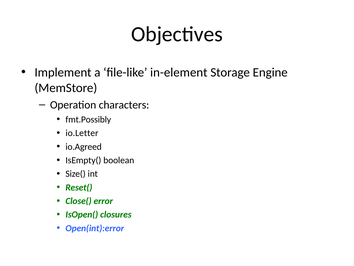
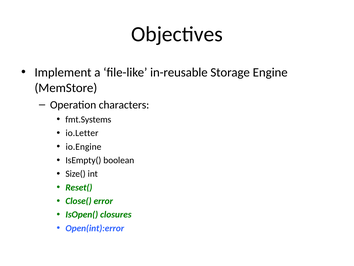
in-element: in-element -> in-reusable
fmt.Possibly: fmt.Possibly -> fmt.Systems
io.Agreed: io.Agreed -> io.Engine
